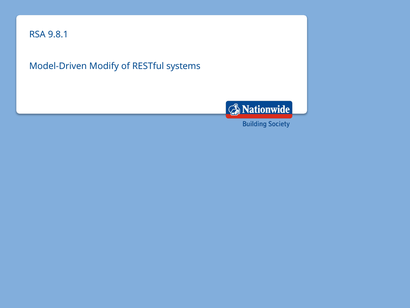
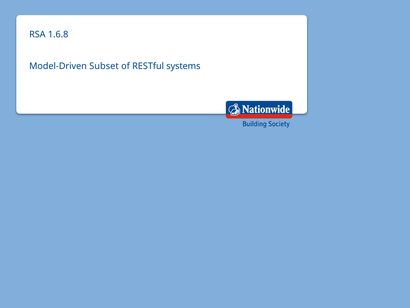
9.8.1: 9.8.1 -> 1.6.8
Modify: Modify -> Subset
